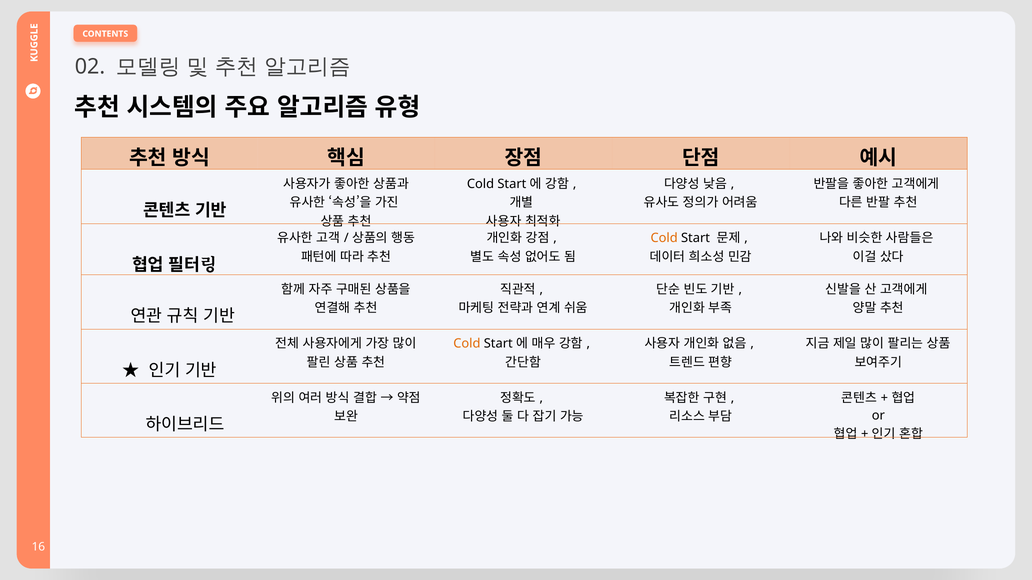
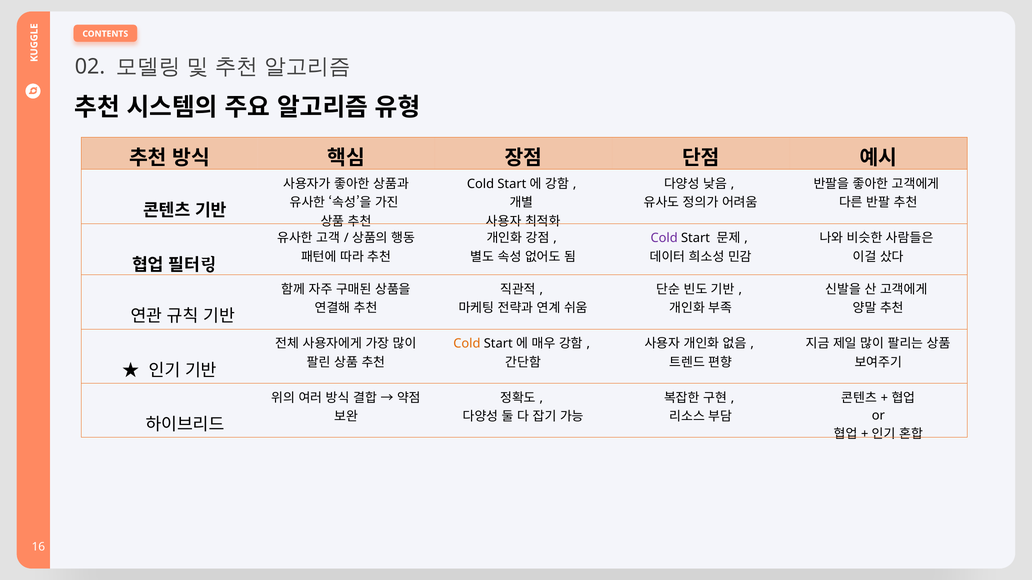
Cold at (664, 238) colour: orange -> purple
